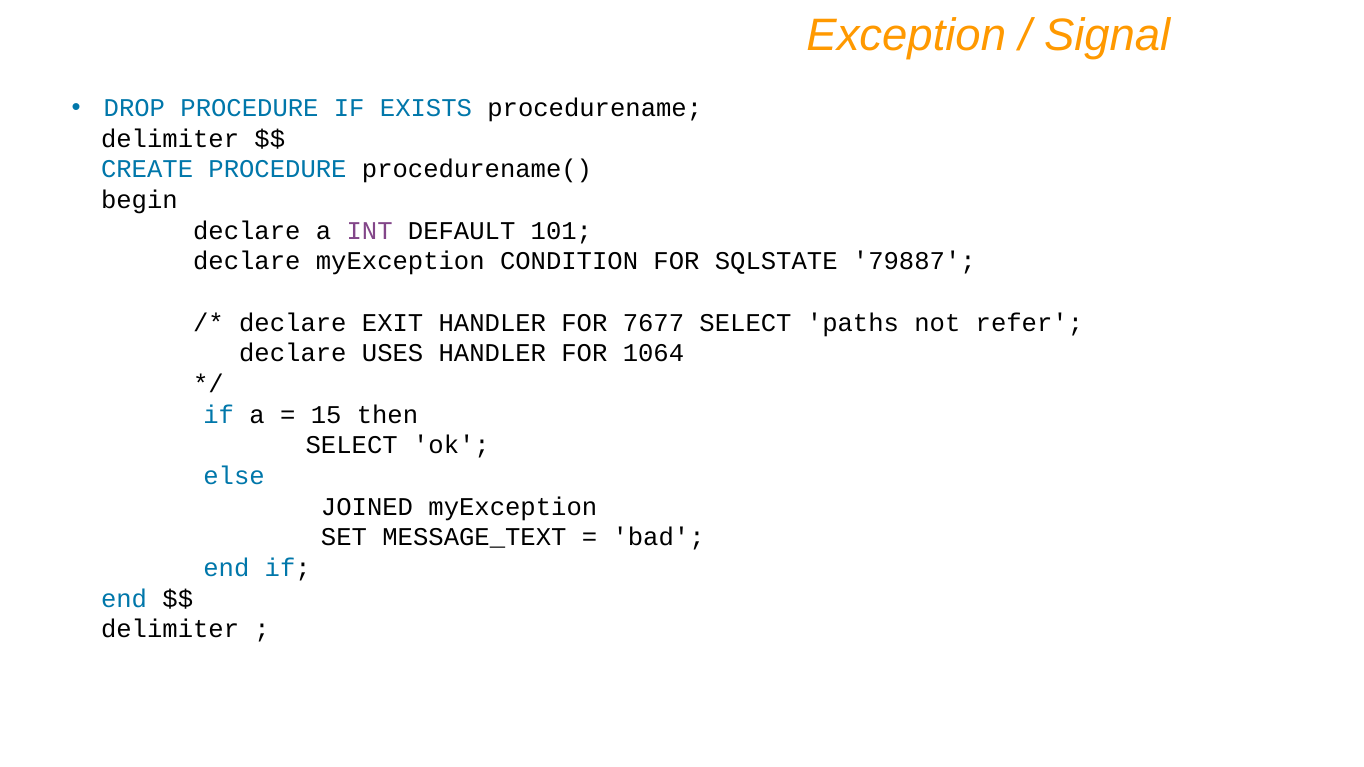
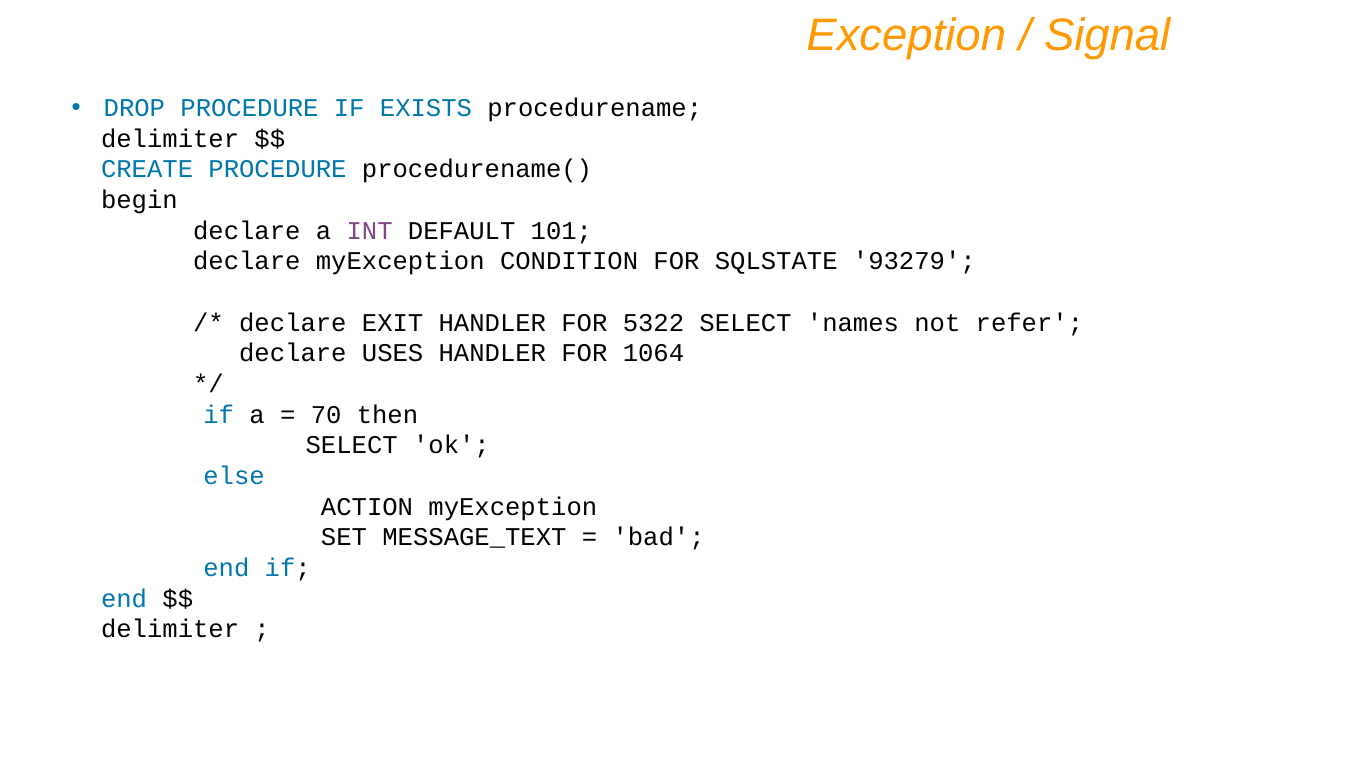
79887: 79887 -> 93279
7677: 7677 -> 5322
paths: paths -> names
15: 15 -> 70
JOINED: JOINED -> ACTION
